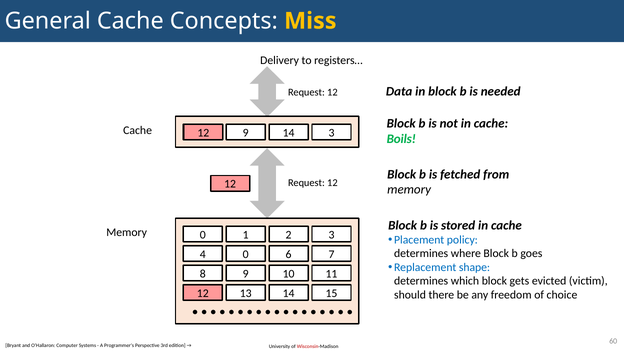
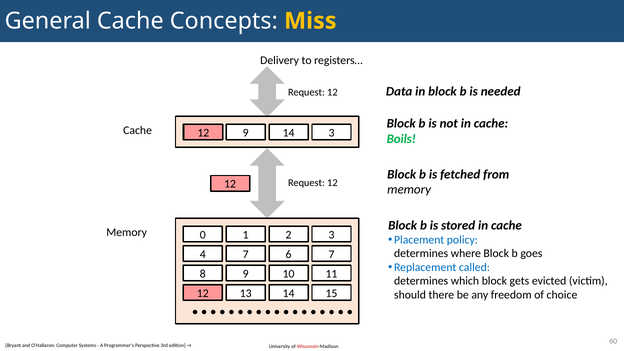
4 0: 0 -> 7
shape: shape -> called
